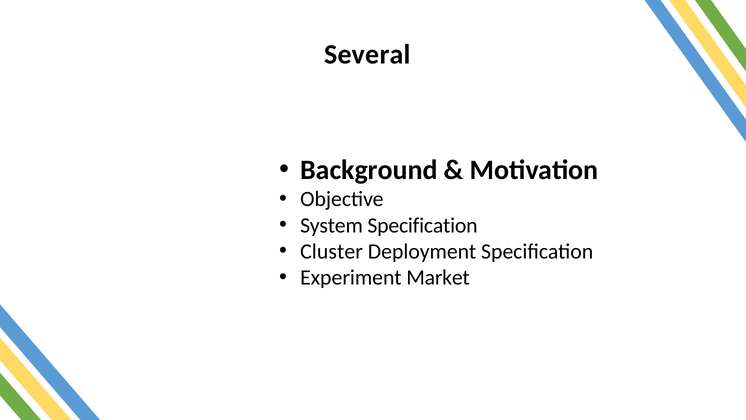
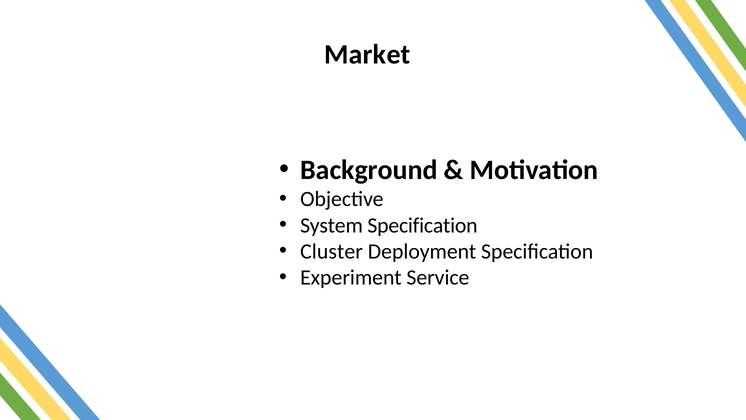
Several: Several -> Market
Market: Market -> Service
